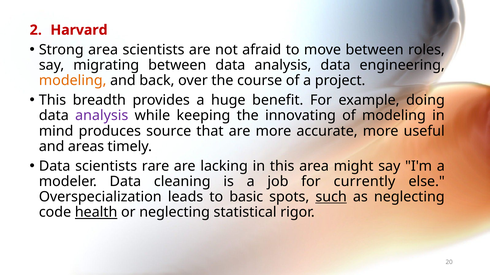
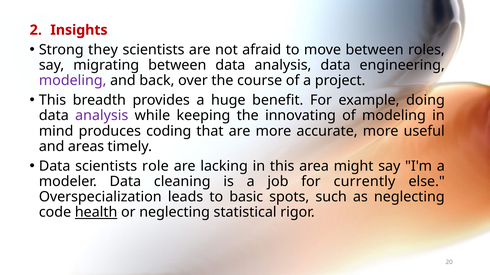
Harvard: Harvard -> Insights
Strong area: area -> they
modeling at (73, 81) colour: orange -> purple
source: source -> coding
rare: rare -> role
such underline: present -> none
